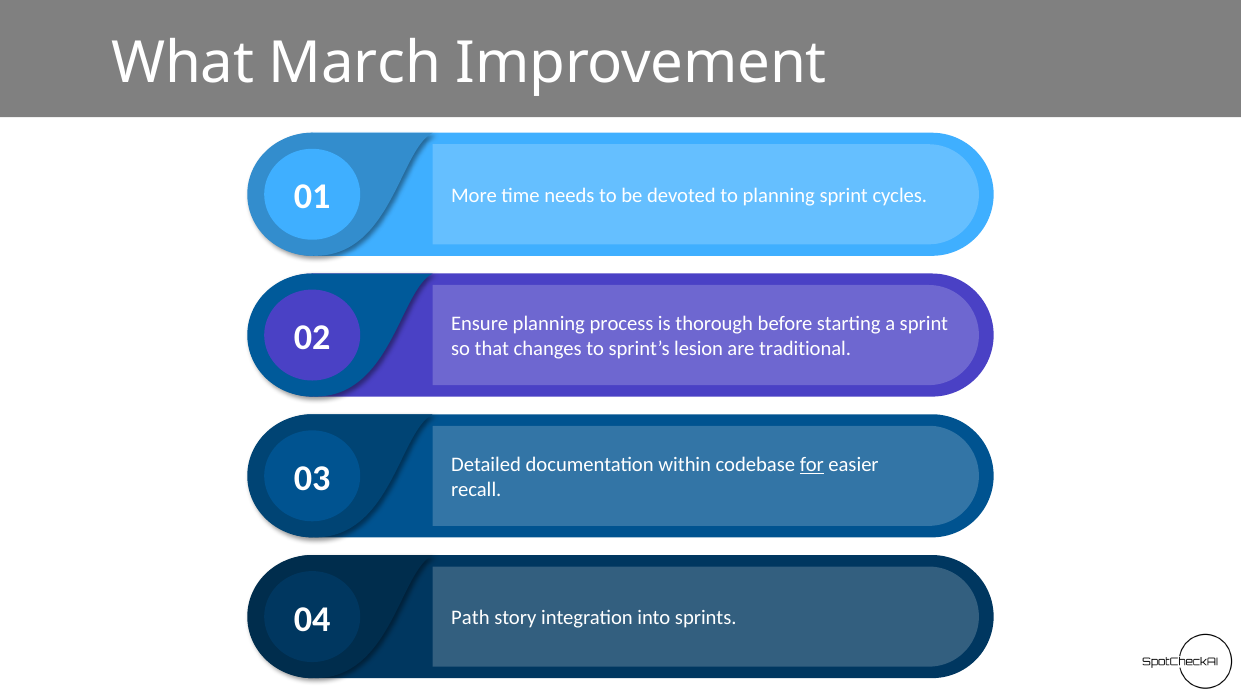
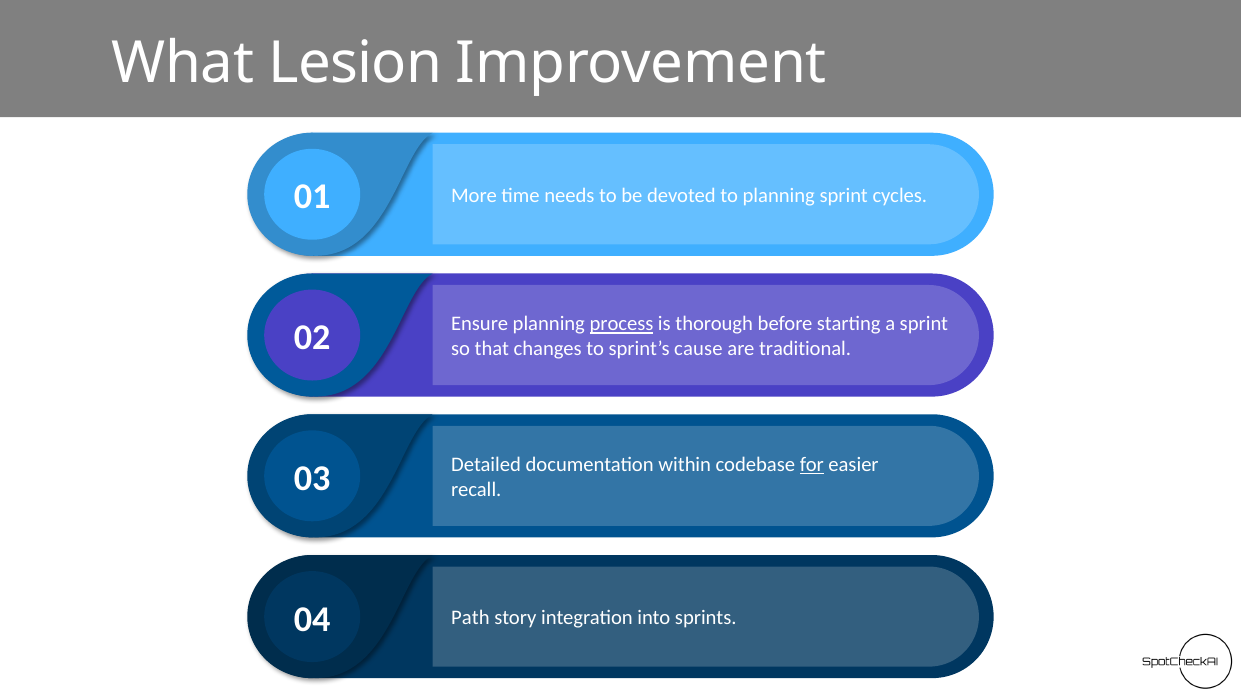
March: March -> Lesion
process underline: none -> present
lesion: lesion -> cause
